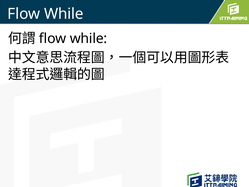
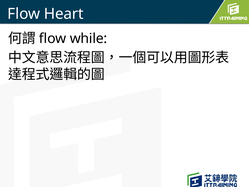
While at (64, 14): While -> Heart
